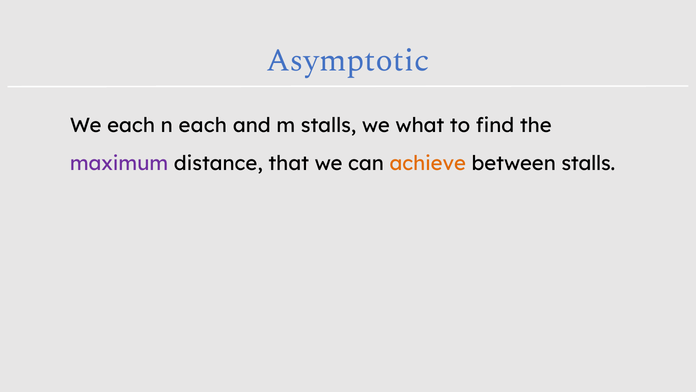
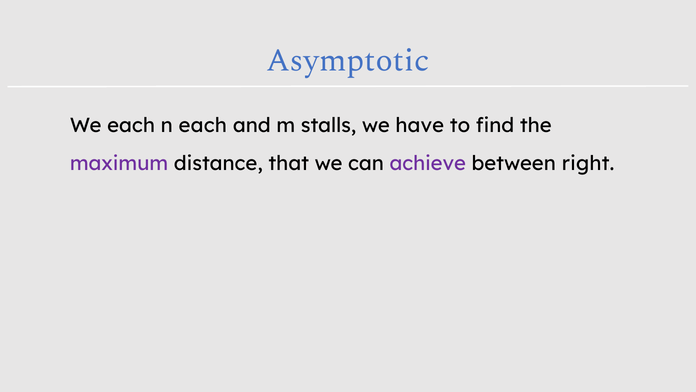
what: what -> have
achieve colour: orange -> purple
between stalls: stalls -> right
